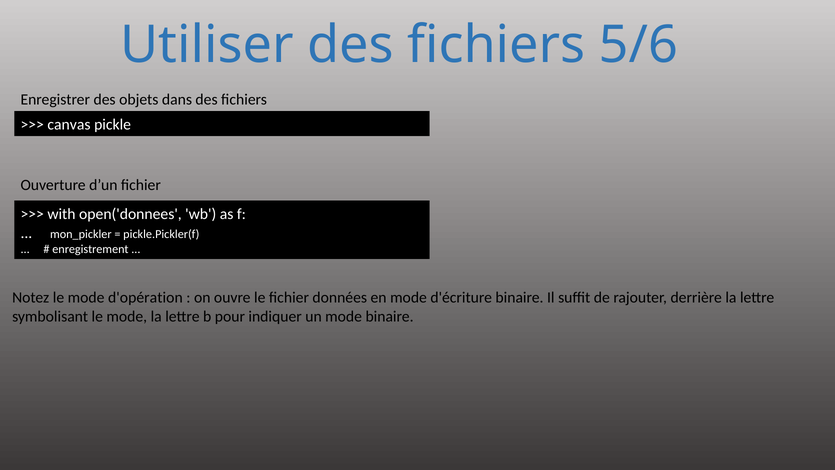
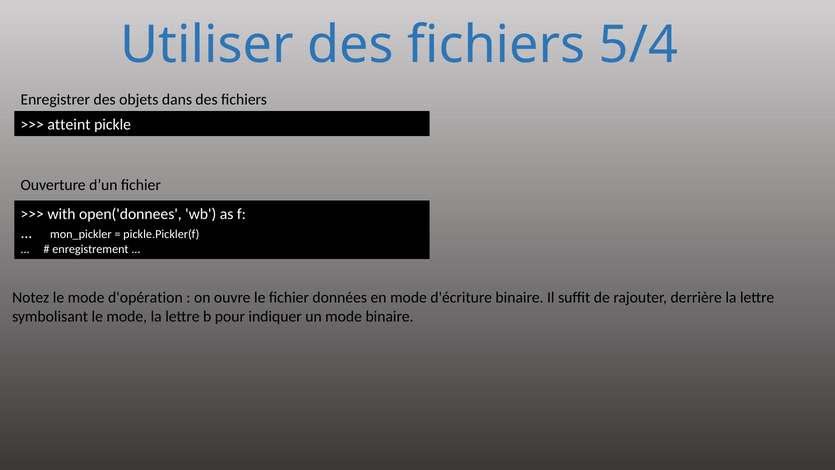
5/6: 5/6 -> 5/4
canvas: canvas -> atteint
